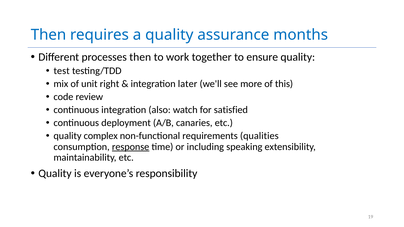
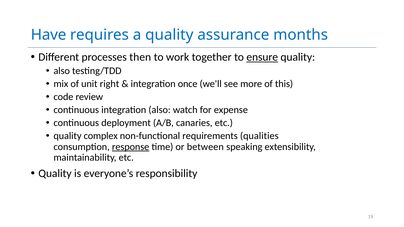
Then at (49, 35): Then -> Have
ensure underline: none -> present
test at (62, 71): test -> also
later: later -> once
satisfied: satisfied -> expense
including: including -> between
